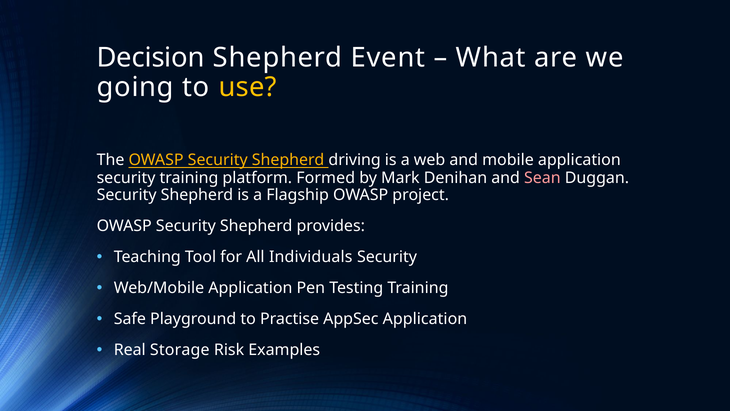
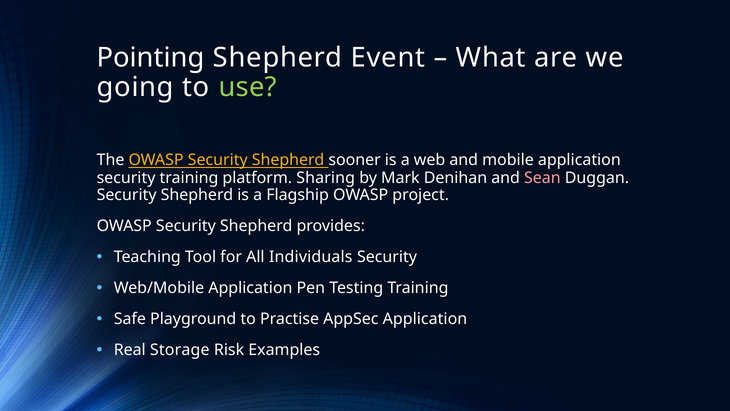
Decision: Decision -> Pointing
use colour: yellow -> light green
driving: driving -> sooner
Formed: Formed -> Sharing
